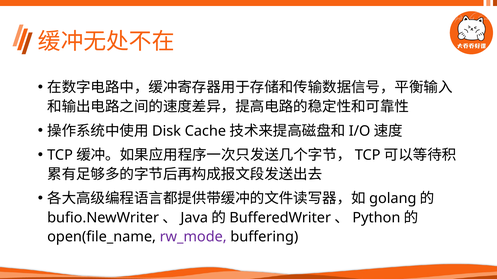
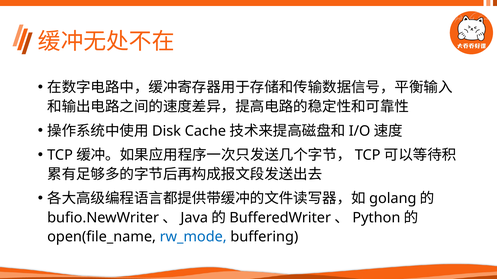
rw_mode colour: purple -> blue
